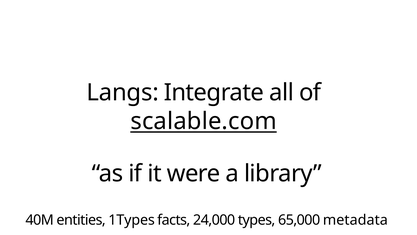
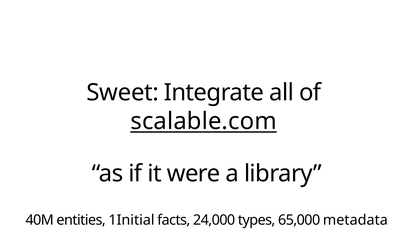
Langs: Langs -> Sweet
1Types: 1Types -> 1Initial
